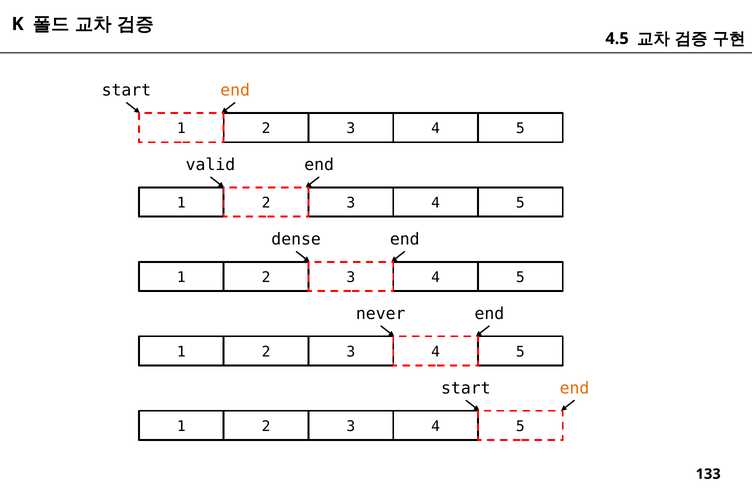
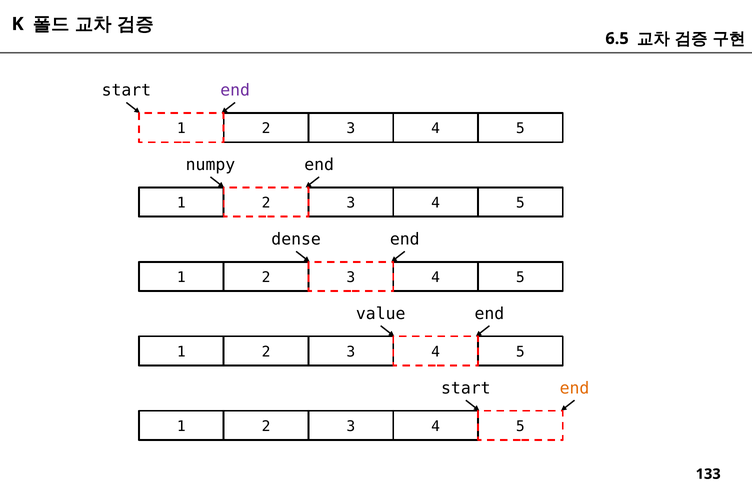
4.5: 4.5 -> 6.5
end at (235, 91) colour: orange -> purple
valid: valid -> numpy
never: never -> value
